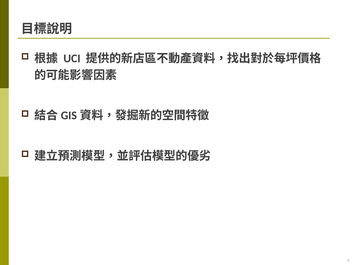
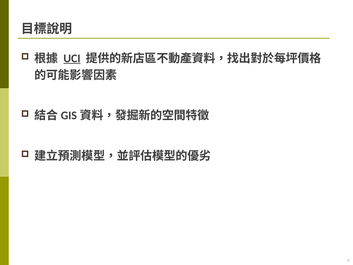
UCI underline: none -> present
